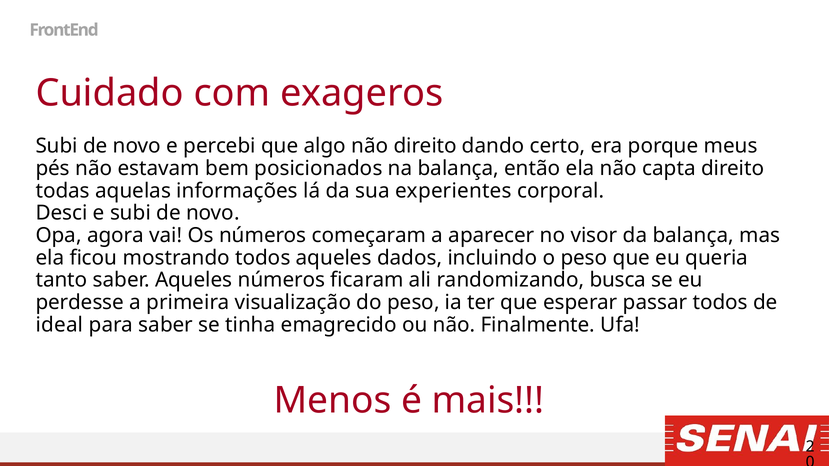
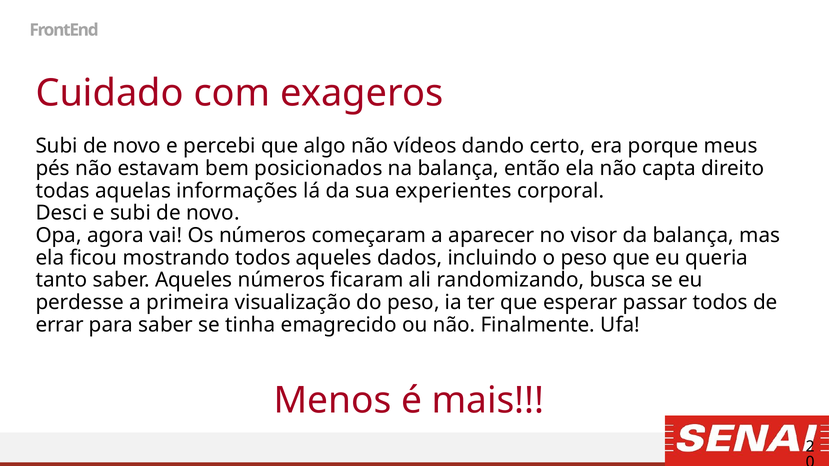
não direito: direito -> vídeos
ideal: ideal -> errar
